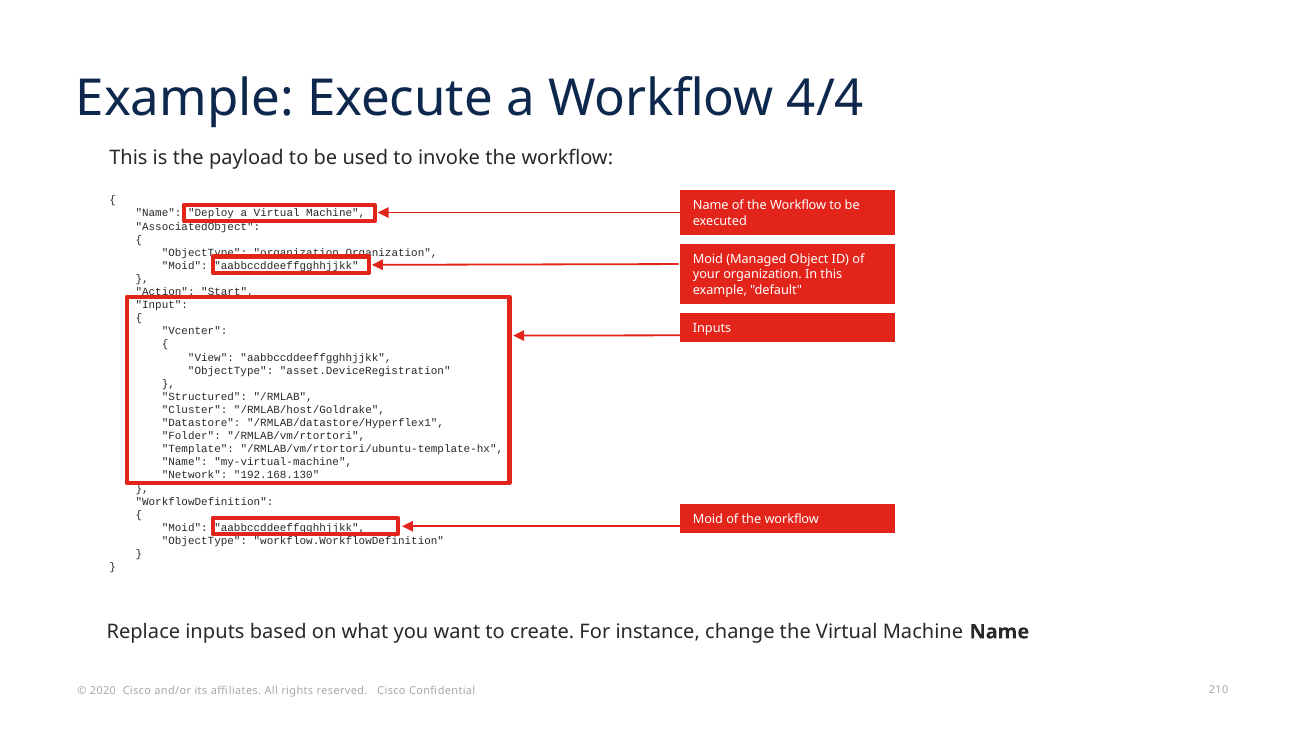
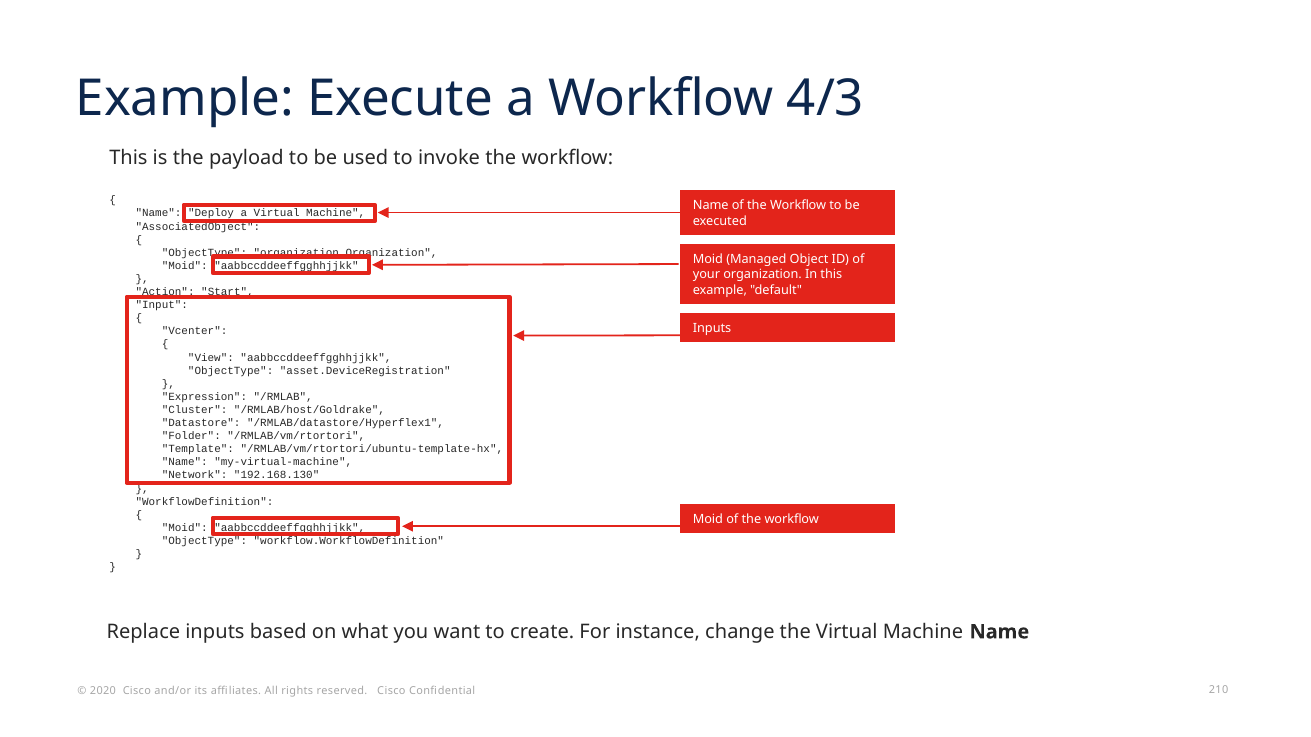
4/4: 4/4 -> 4/3
Structured: Structured -> Expression
